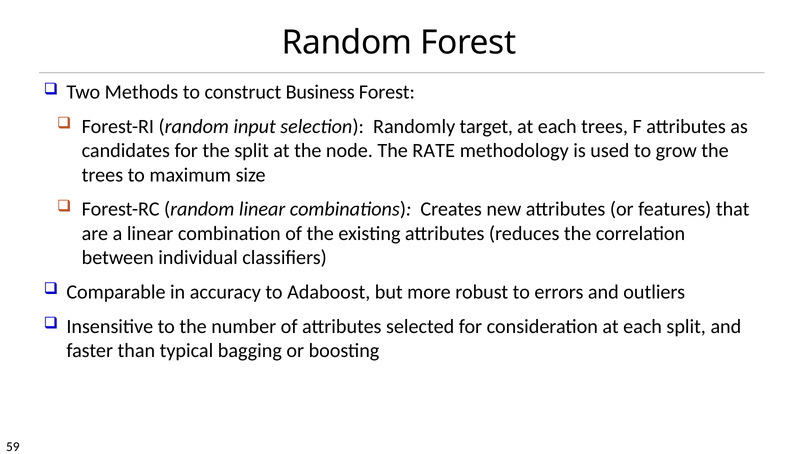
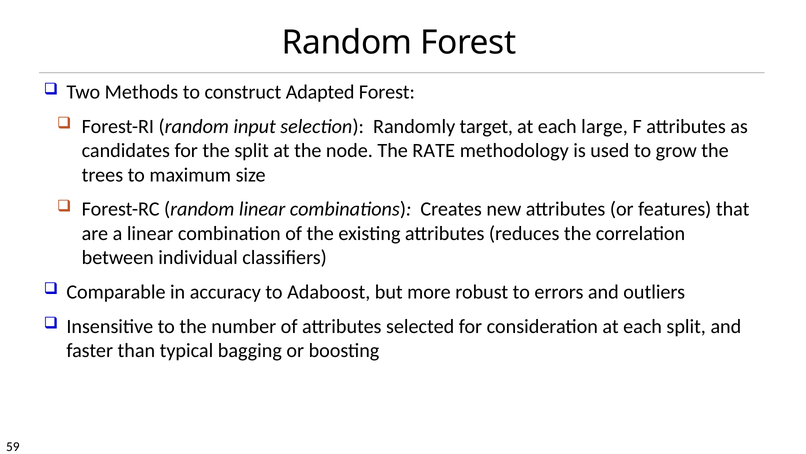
Business: Business -> Adapted
each trees: trees -> large
